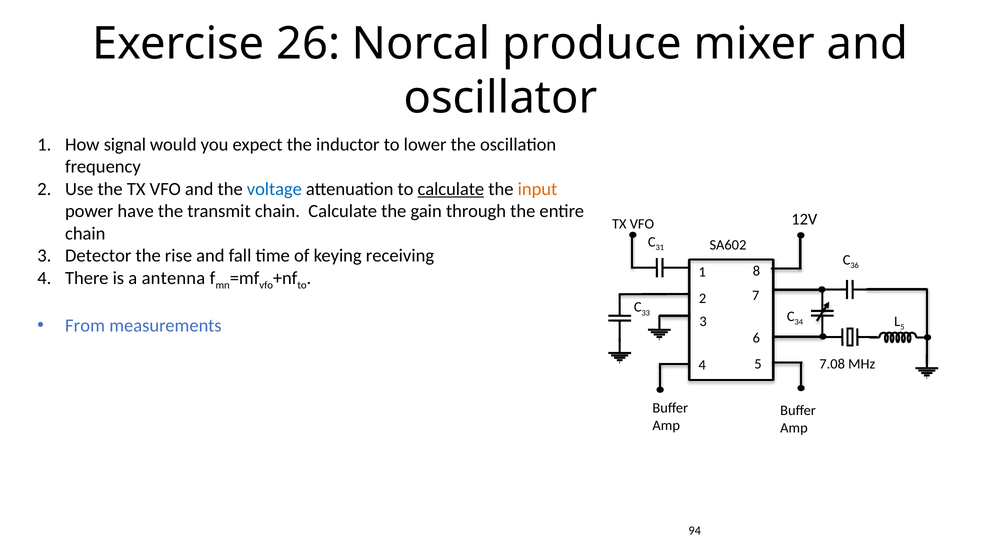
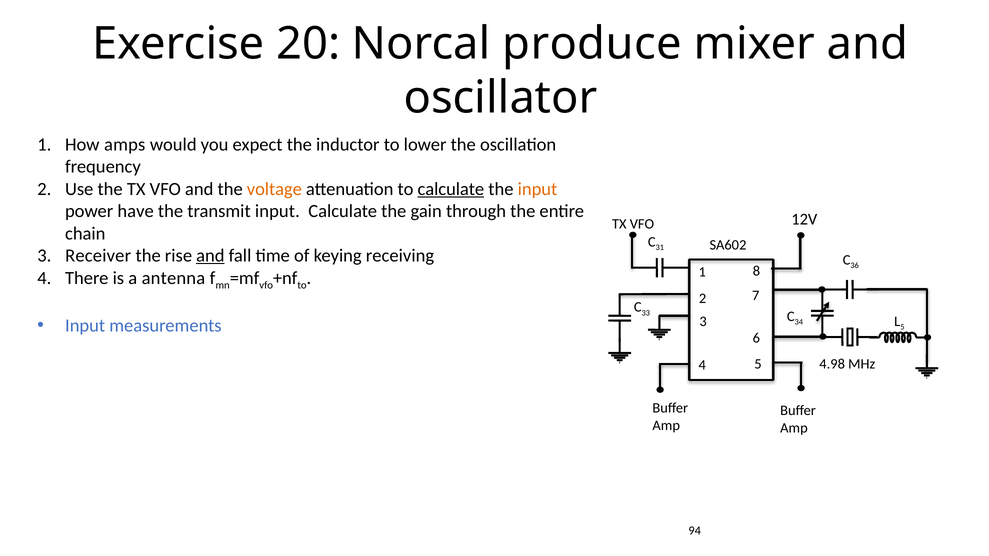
26: 26 -> 20
signal: signal -> amps
voltage colour: blue -> orange
transmit chain: chain -> input
Detector: Detector -> Receiver
and at (210, 256) underline: none -> present
From at (85, 326): From -> Input
7.08: 7.08 -> 4.98
